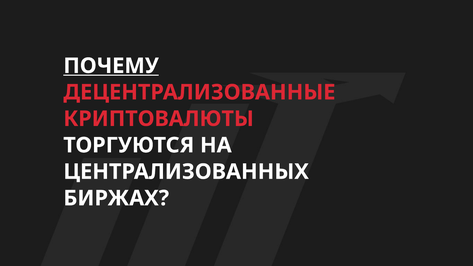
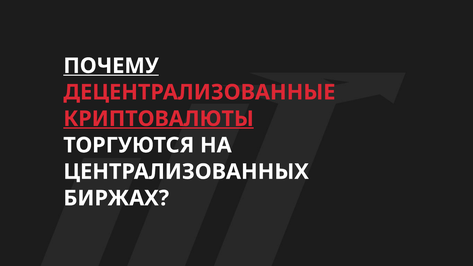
КРИПТОВАЛЮТЫ underline: none -> present
